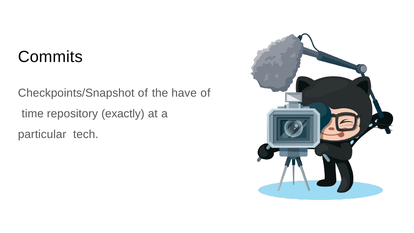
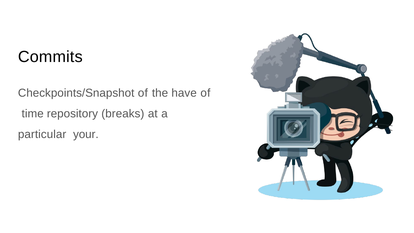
exactly: exactly -> breaks
tech: tech -> your
